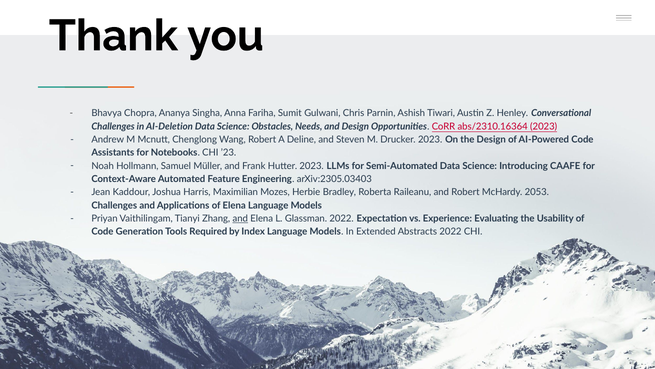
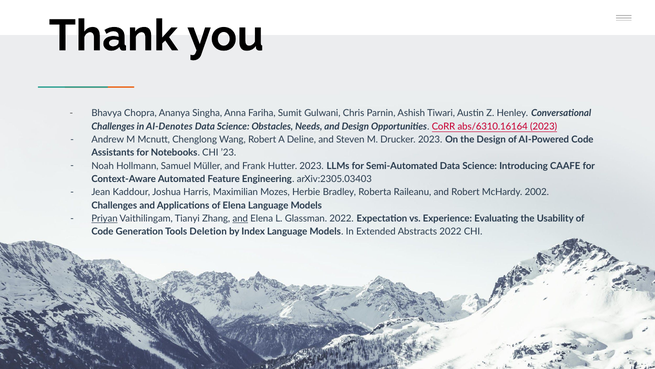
AI-Deletion: AI-Deletion -> AI-Denotes
abs/2310.16364: abs/2310.16364 -> abs/6310.16164
2053: 2053 -> 2002
Priyan underline: none -> present
Required: Required -> Deletion
